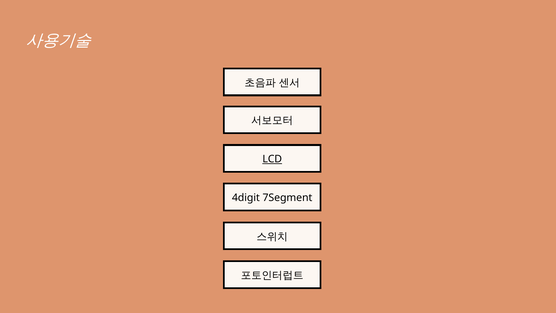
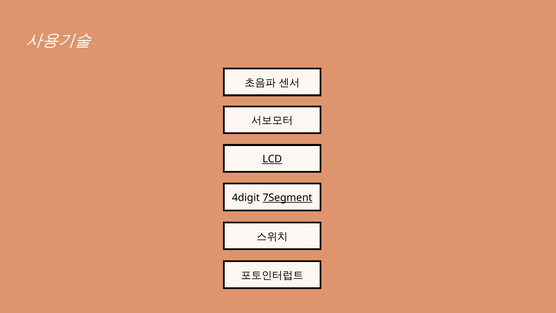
7Segment underline: none -> present
